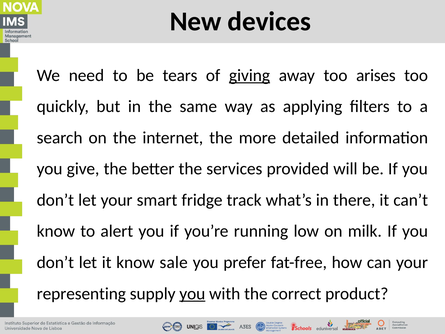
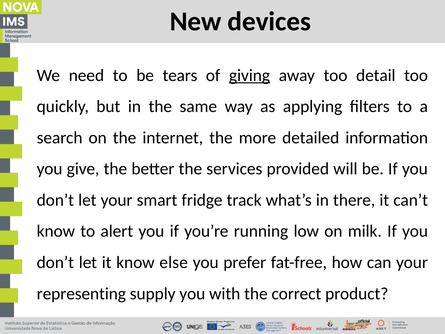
arises: arises -> detail
sale: sale -> else
you at (192, 293) underline: present -> none
